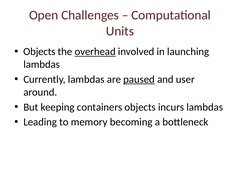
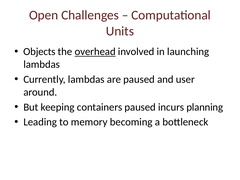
paused at (139, 79) underline: present -> none
containers objects: objects -> paused
incurs lambdas: lambdas -> planning
